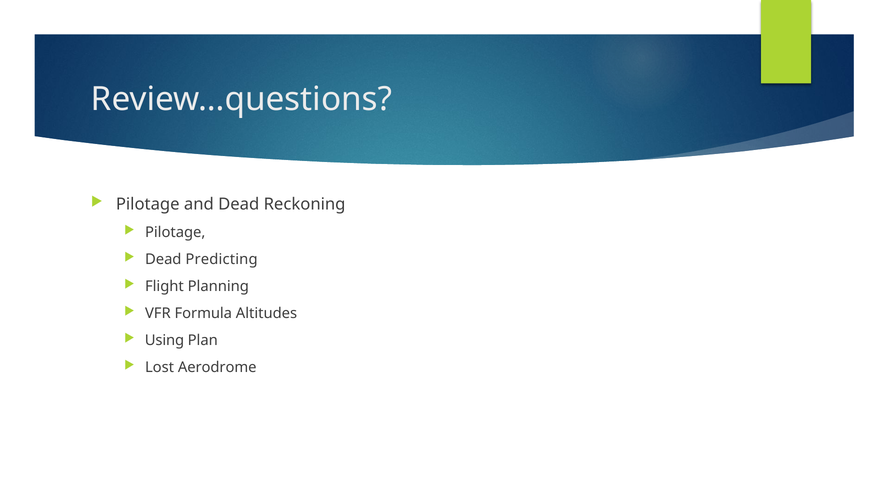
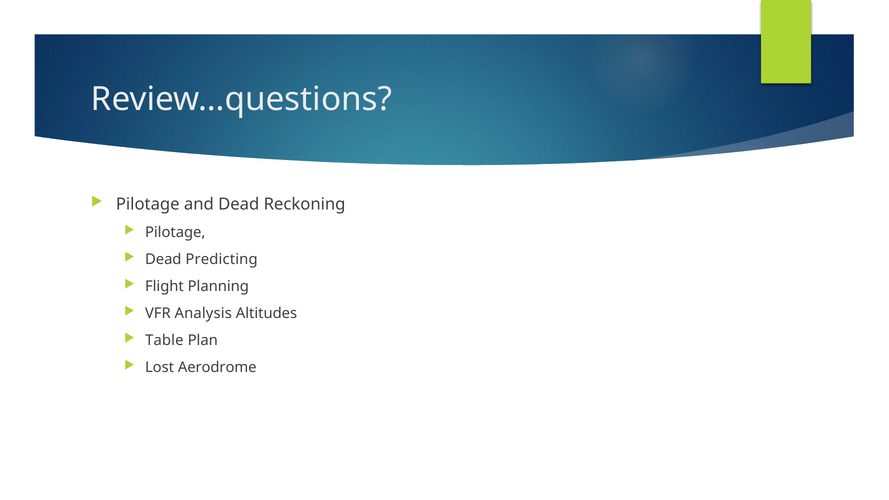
Formula: Formula -> Analysis
Using: Using -> Table
